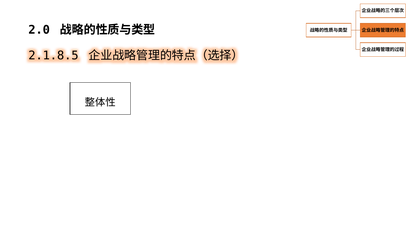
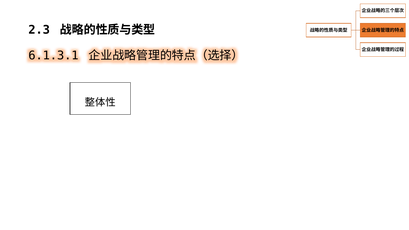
2.0: 2.0 -> 2.3
2.1.8.5: 2.1.8.5 -> 6.1.3.1
